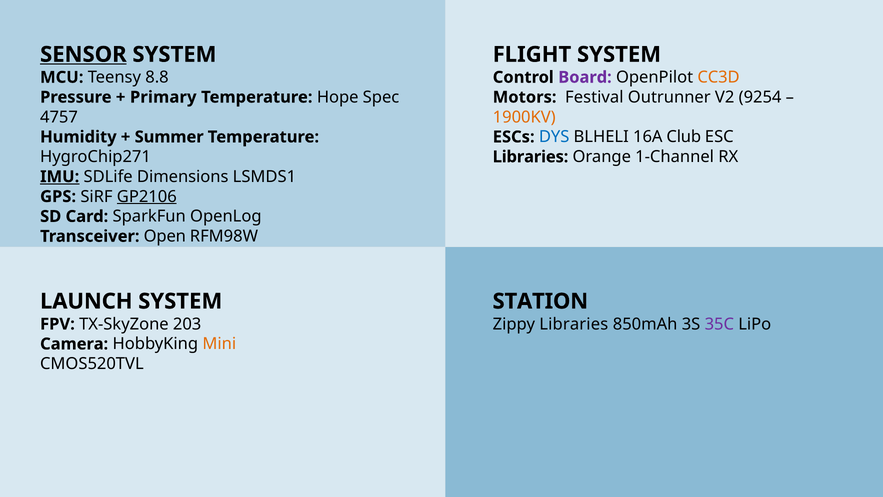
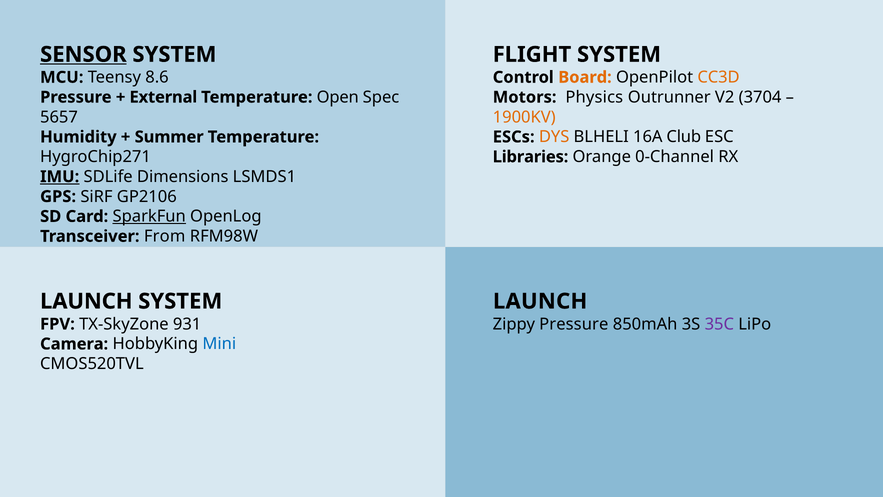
8.8: 8.8 -> 8.6
Board colour: purple -> orange
Primary: Primary -> External
Hope: Hope -> Open
Festival: Festival -> Physics
9254: 9254 -> 3704
4757: 4757 -> 5657
DYS colour: blue -> orange
1-Channel: 1-Channel -> 0-Channel
GP2106 underline: present -> none
SparkFun underline: none -> present
Open: Open -> From
STATION at (540, 301): STATION -> LAUNCH
Zippy Libraries: Libraries -> Pressure
203: 203 -> 931
Mini colour: orange -> blue
